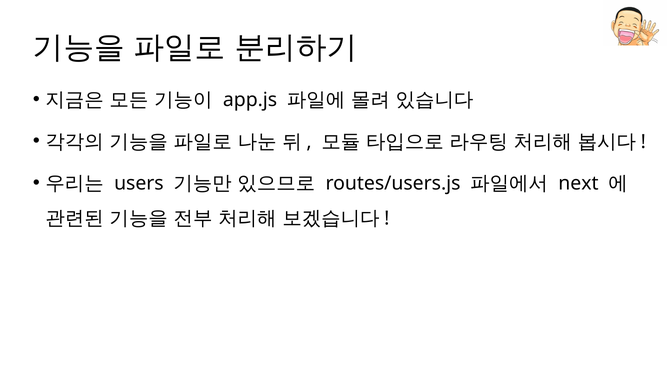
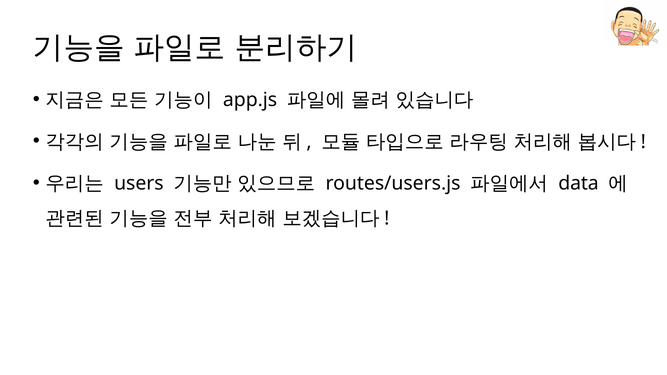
next: next -> data
